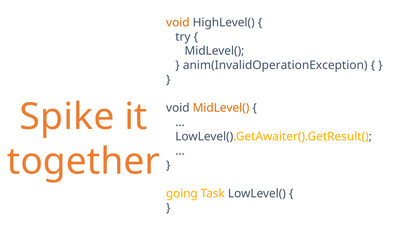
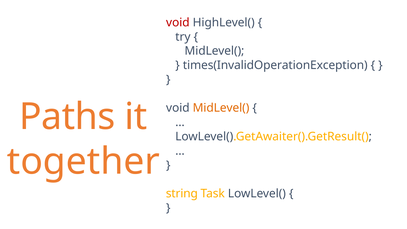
void at (178, 23) colour: orange -> red
anim(InvalidOperationException: anim(InvalidOperationException -> times(InvalidOperationException
Spike: Spike -> Paths
going: going -> string
